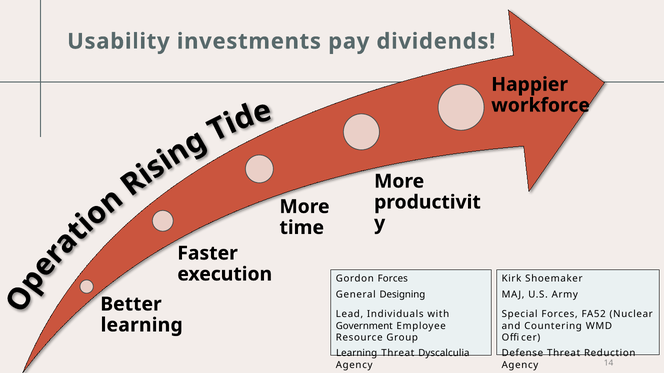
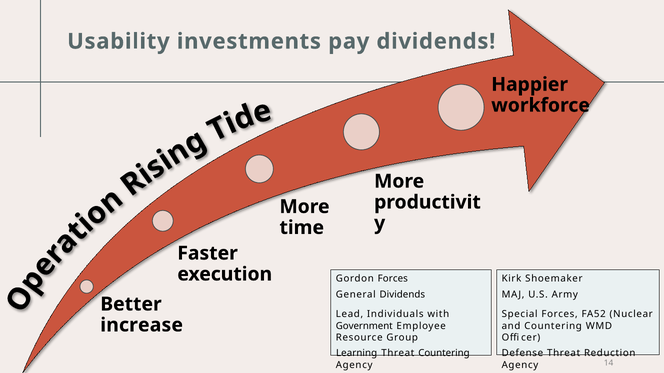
General Designing: Designing -> Dividends
learning at (142, 325): learning -> increase
Threat Dyscalculia: Dyscalculia -> Countering
